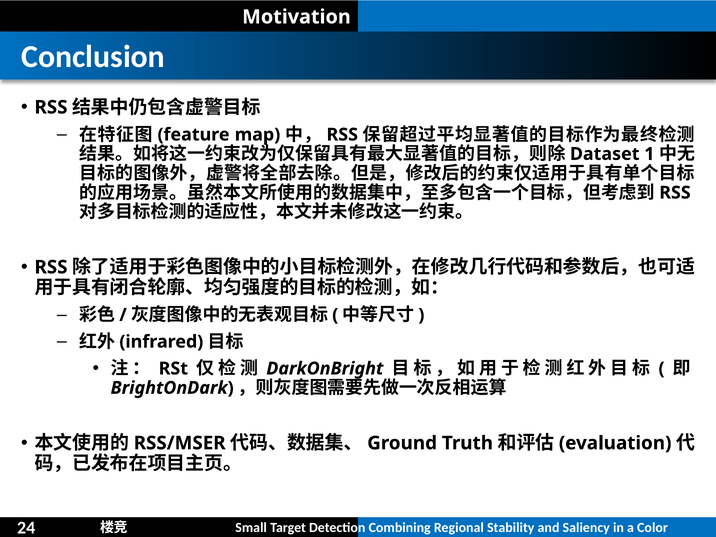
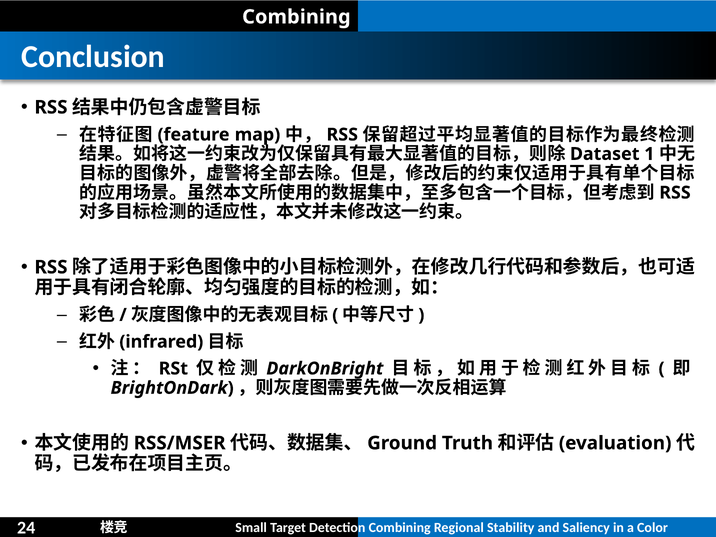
Motivation at (296, 17): Motivation -> Combining
